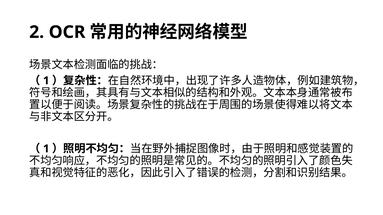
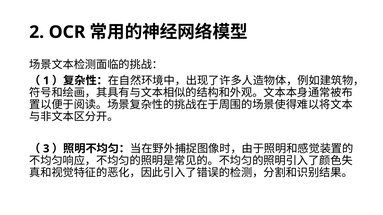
1 at (46, 149): 1 -> 3
